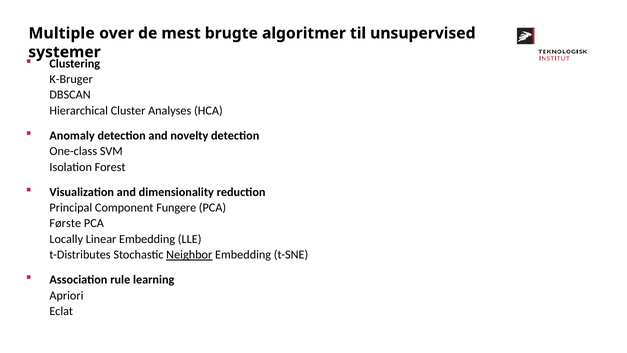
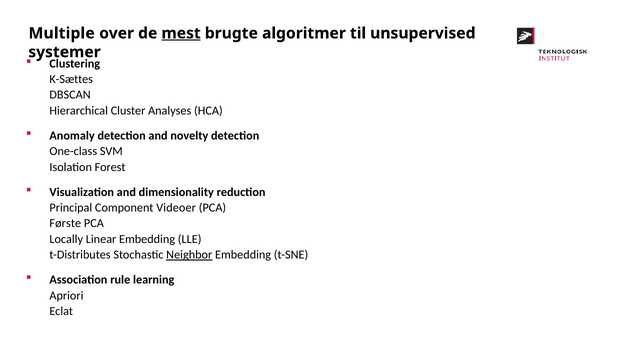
mest underline: none -> present
K-Bruger: K-Bruger -> K-Sættes
Fungere: Fungere -> Videoer
